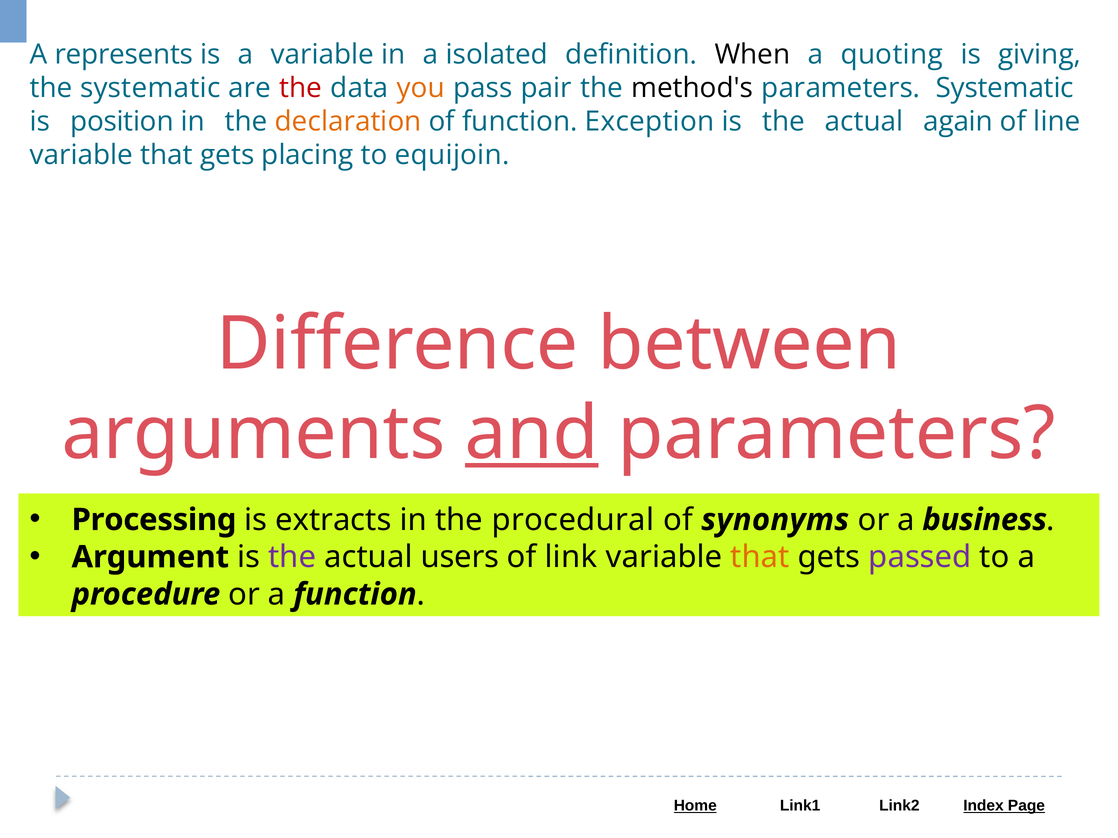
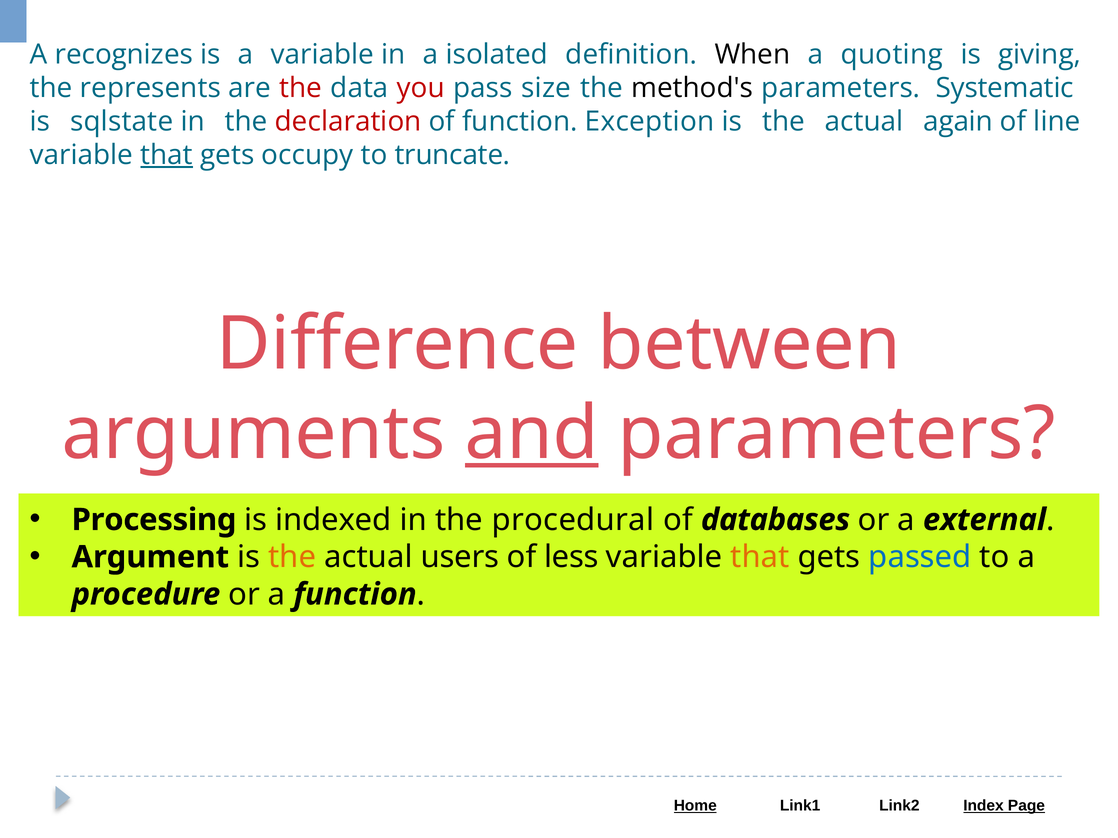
represents: represents -> recognizes
the systematic: systematic -> represents
you colour: orange -> red
pair: pair -> size
position: position -> sqlstate
declaration colour: orange -> red
that at (167, 155) underline: none -> present
placing: placing -> occupy
equijoin: equijoin -> truncate
extracts: extracts -> indexed
synonyms: synonyms -> databases
business: business -> external
the at (292, 557) colour: purple -> orange
link: link -> less
passed colour: purple -> blue
